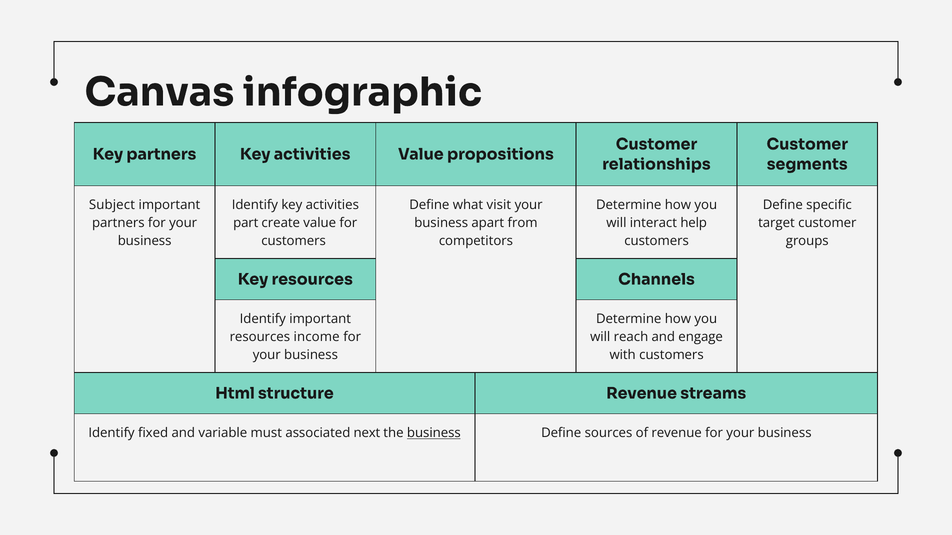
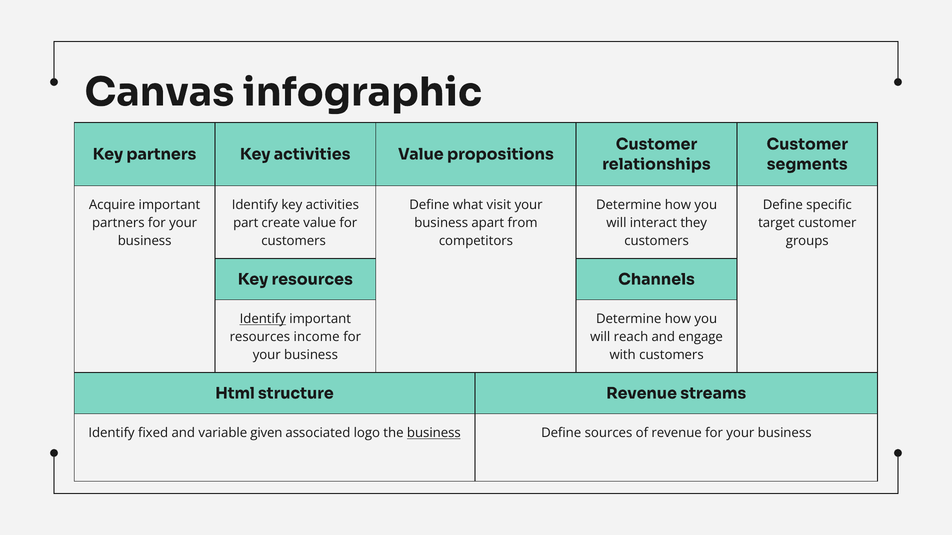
Subject: Subject -> Acquire
help: help -> they
Identify at (263, 319) underline: none -> present
must: must -> given
next: next -> logo
